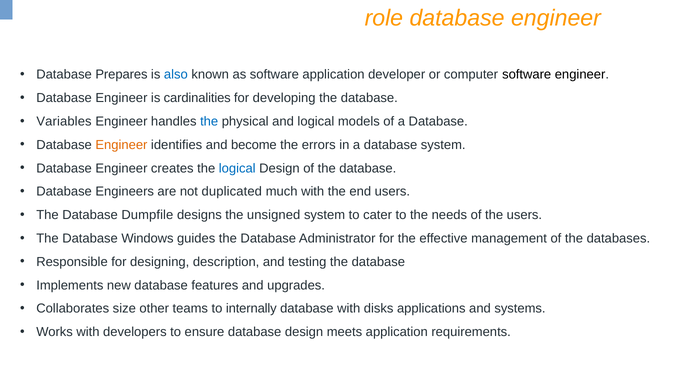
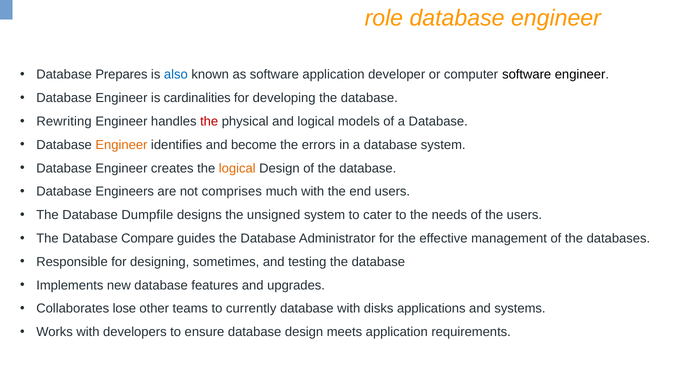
Variables: Variables -> Rewriting
the at (209, 121) colour: blue -> red
logical at (237, 168) colour: blue -> orange
duplicated: duplicated -> comprises
Windows: Windows -> Compare
description: description -> sometimes
size: size -> lose
internally: internally -> currently
